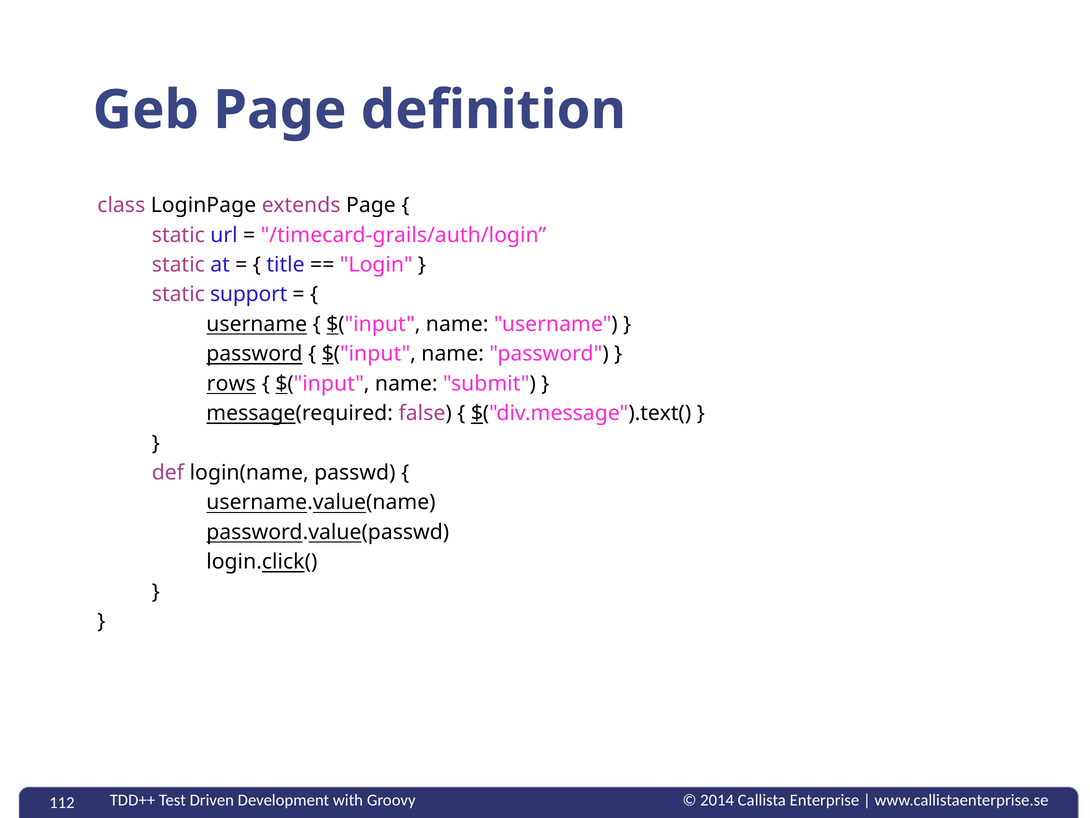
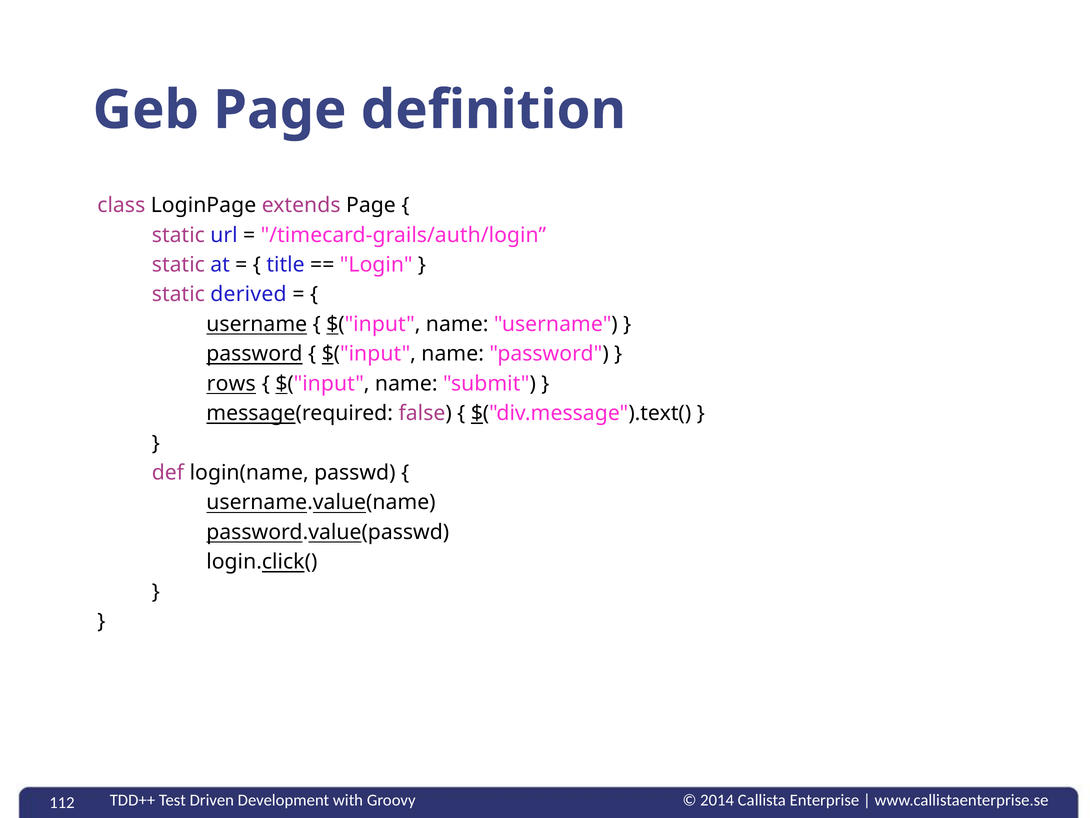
support: support -> derived
